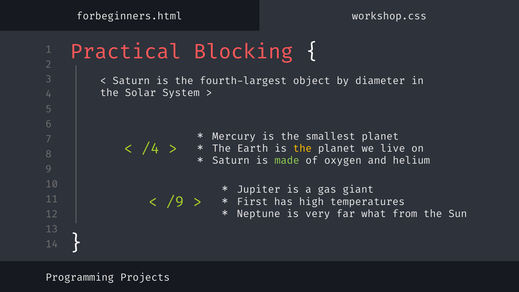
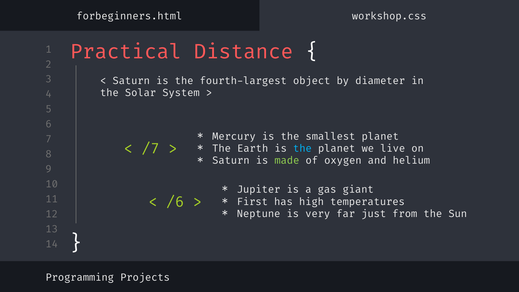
Blocking: Blocking -> Distance
/4: /4 -> /7
the at (302, 148) colour: yellow -> light blue
/9: /9 -> /6
what: what -> just
